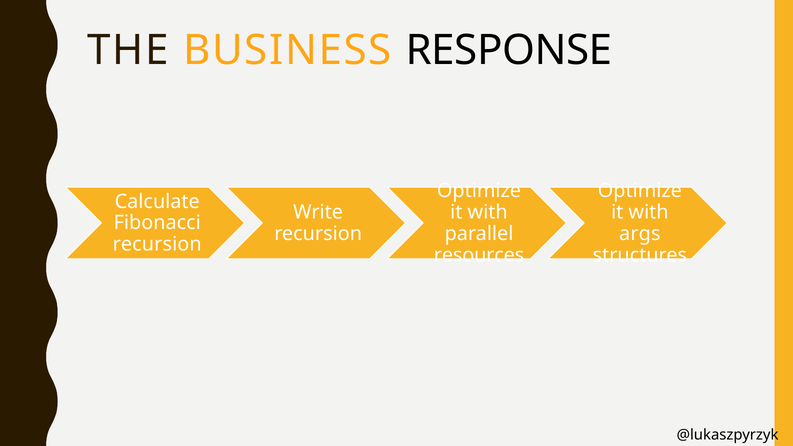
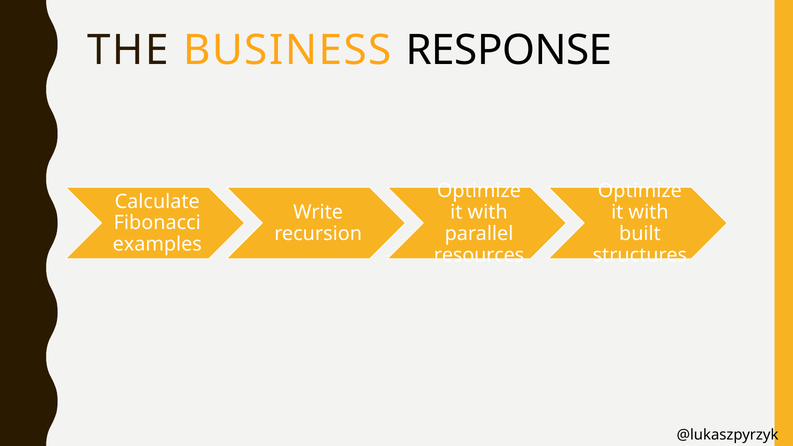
args: args -> built
recursion at (157, 244): recursion -> examples
